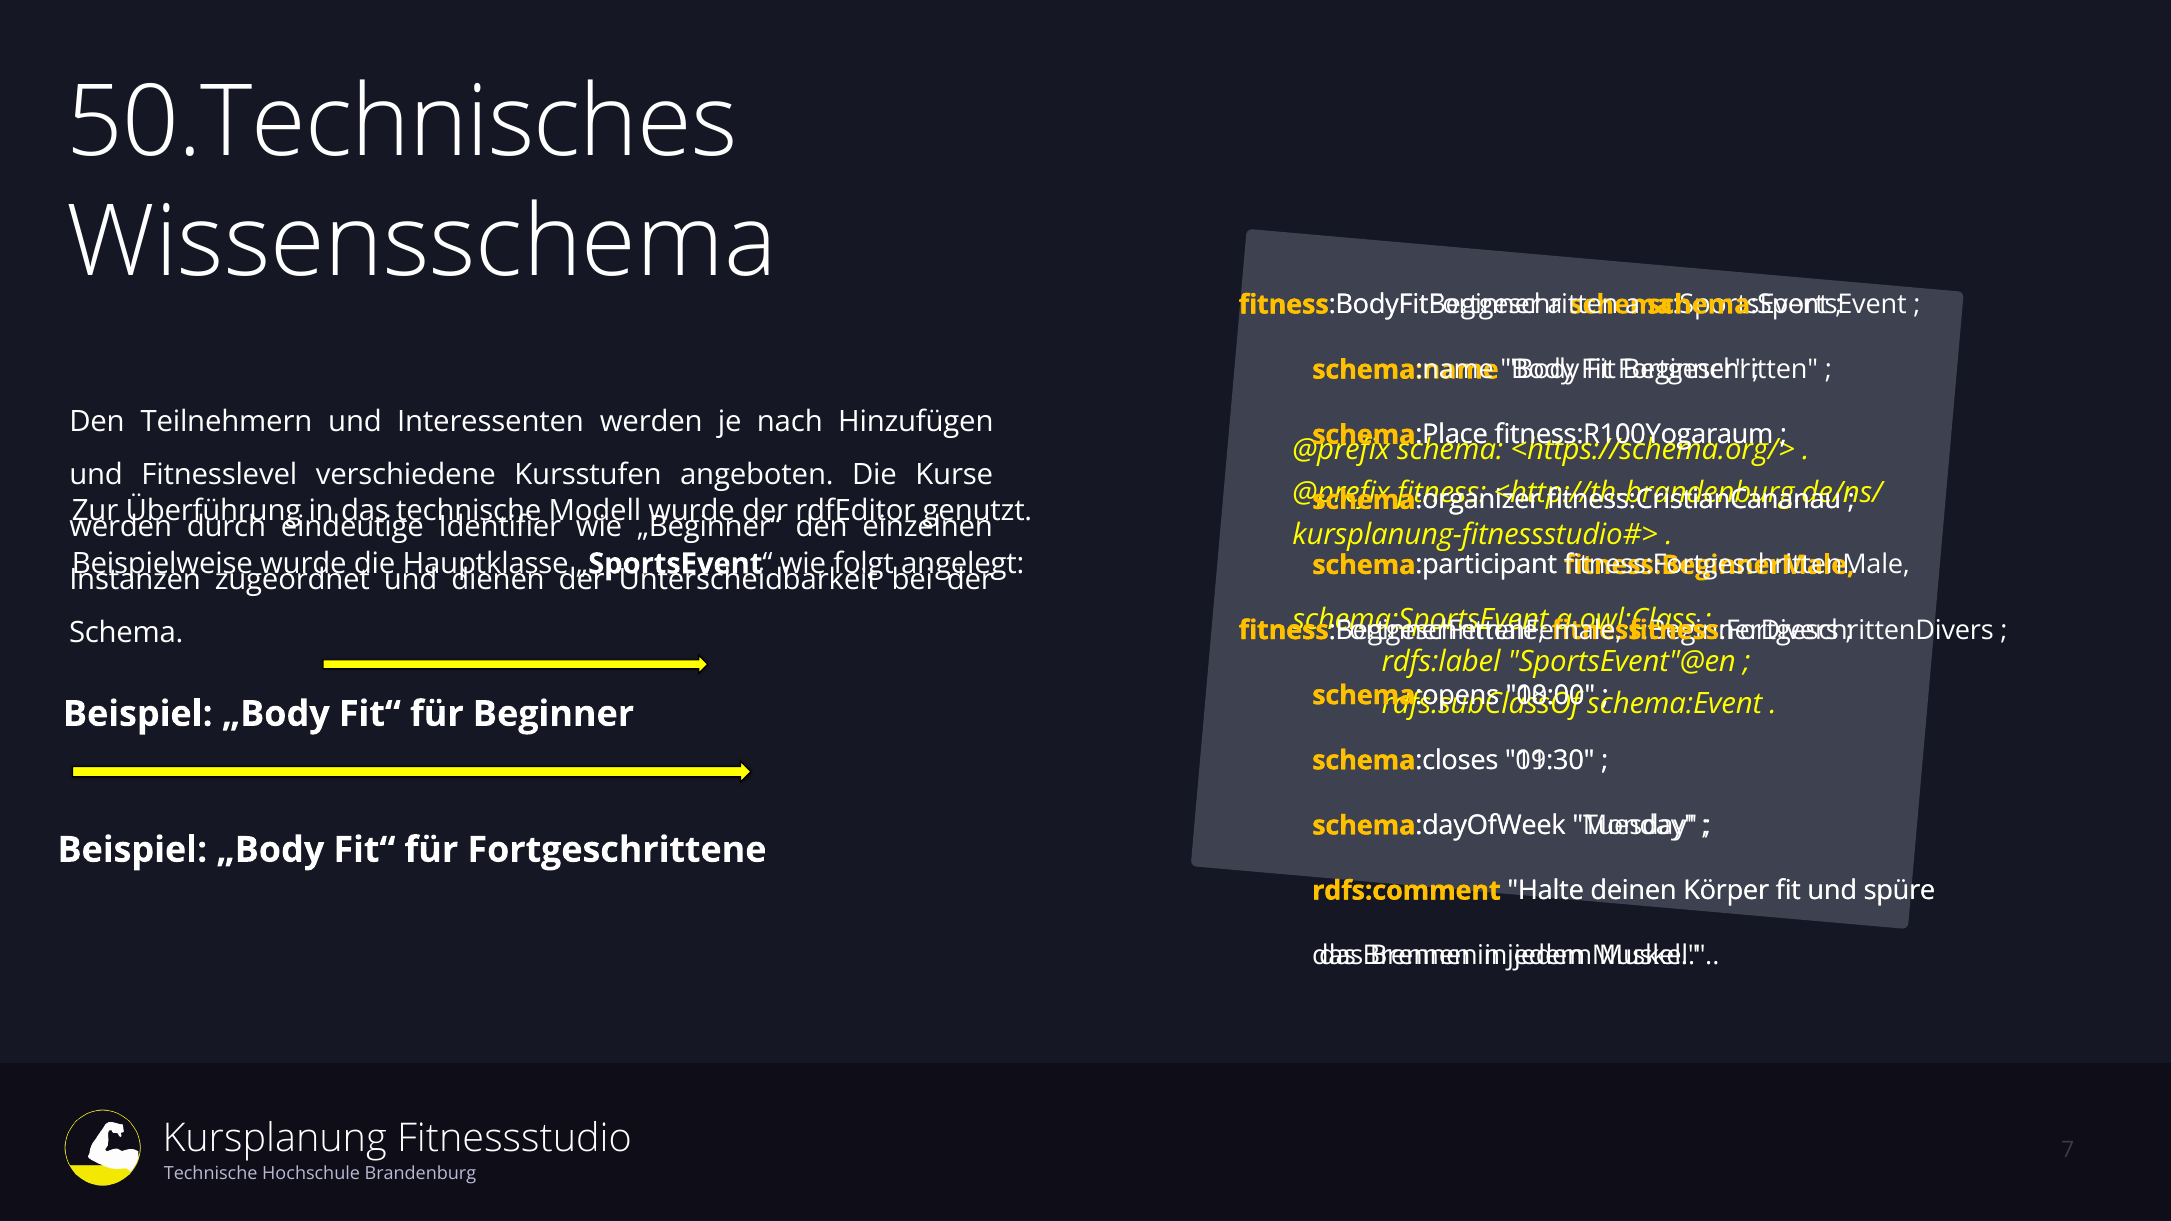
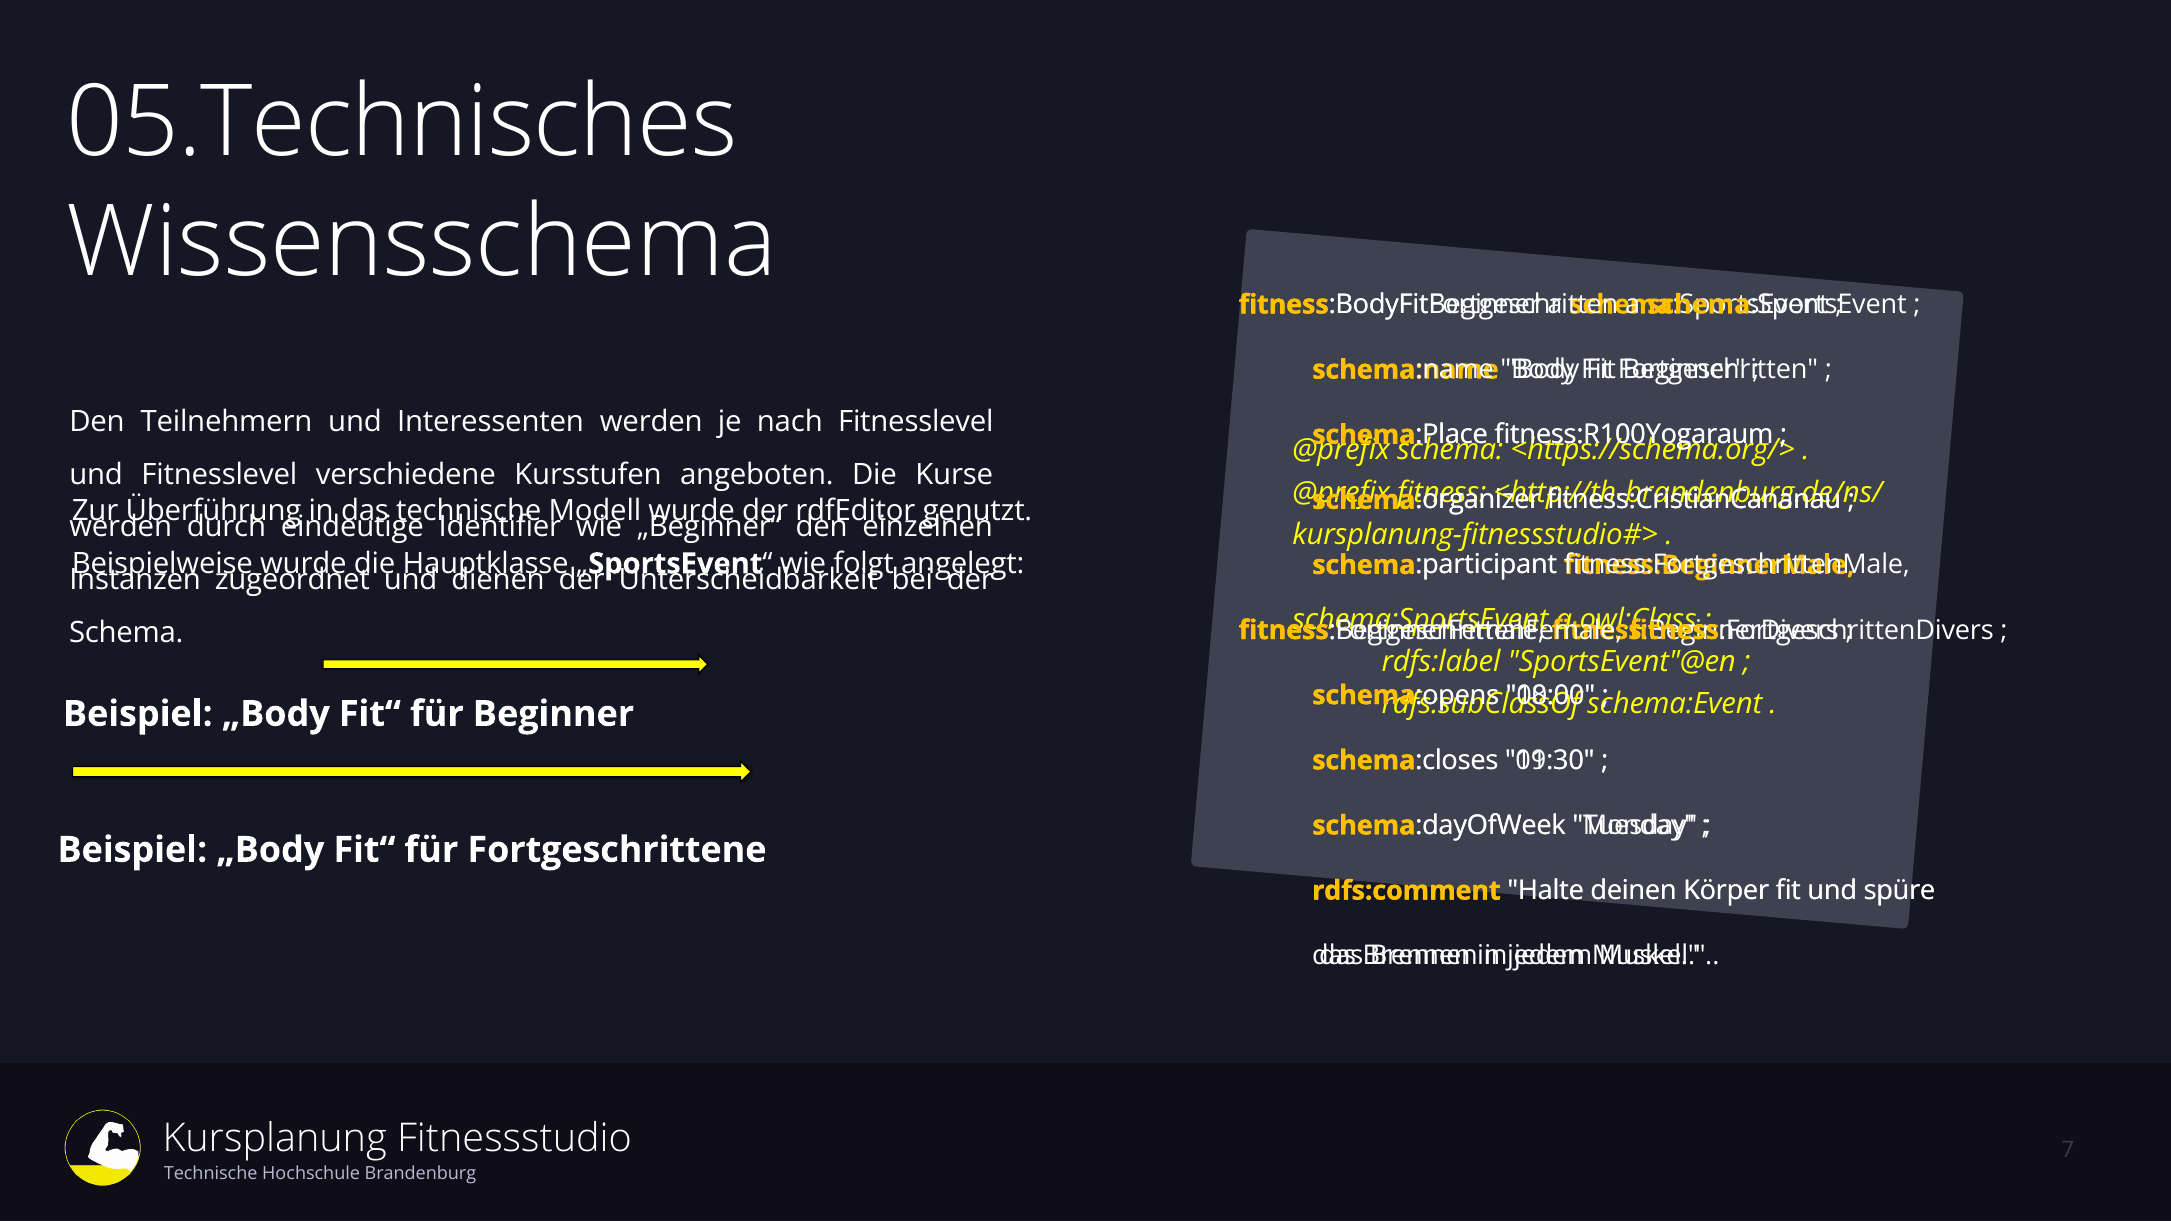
50.Technisches: 50.Technisches -> 05.Technisches
nach Hinzufügen: Hinzufügen -> Fitnesslevel
